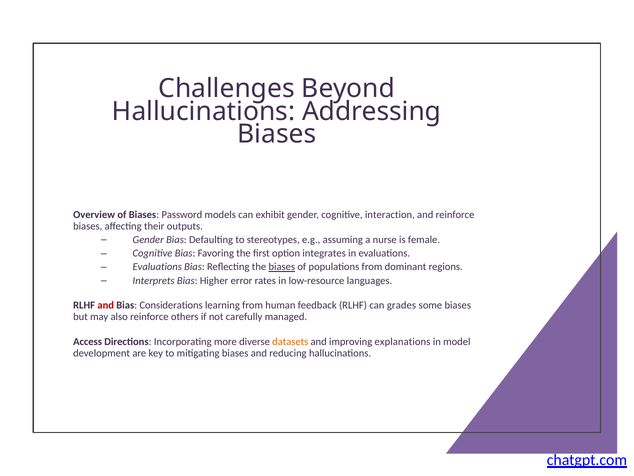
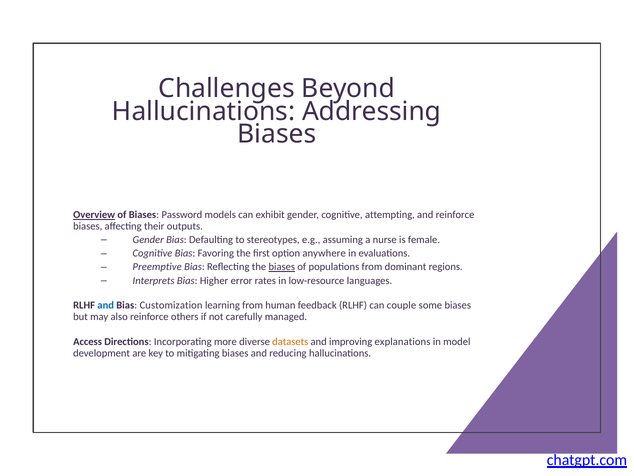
Overview underline: none -> present
interaction: interaction -> attempting
integrates: integrates -> anywhere
Evaluations at (157, 267): Evaluations -> Preemptive
and at (106, 305) colour: red -> blue
Considerations: Considerations -> Customization
grades: grades -> couple
